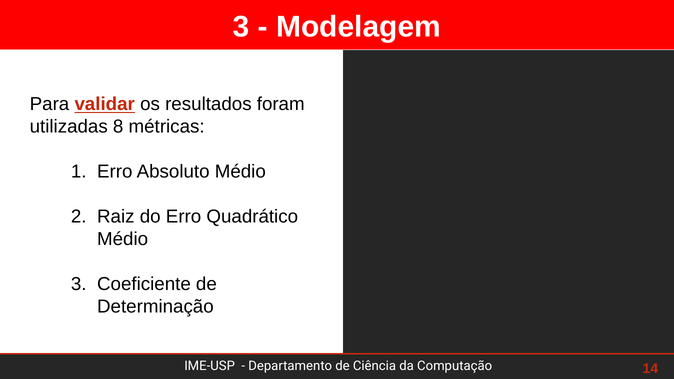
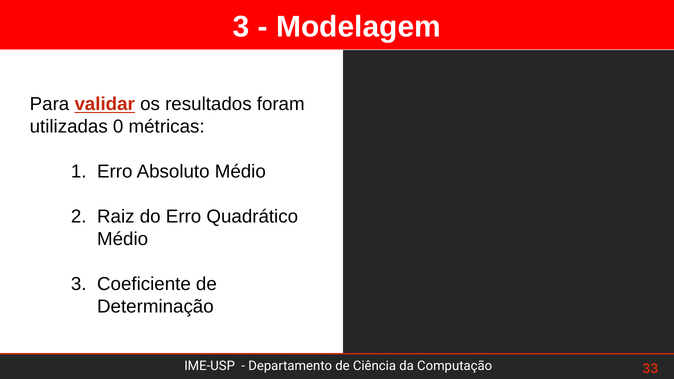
8: 8 -> 0
14: 14 -> 33
